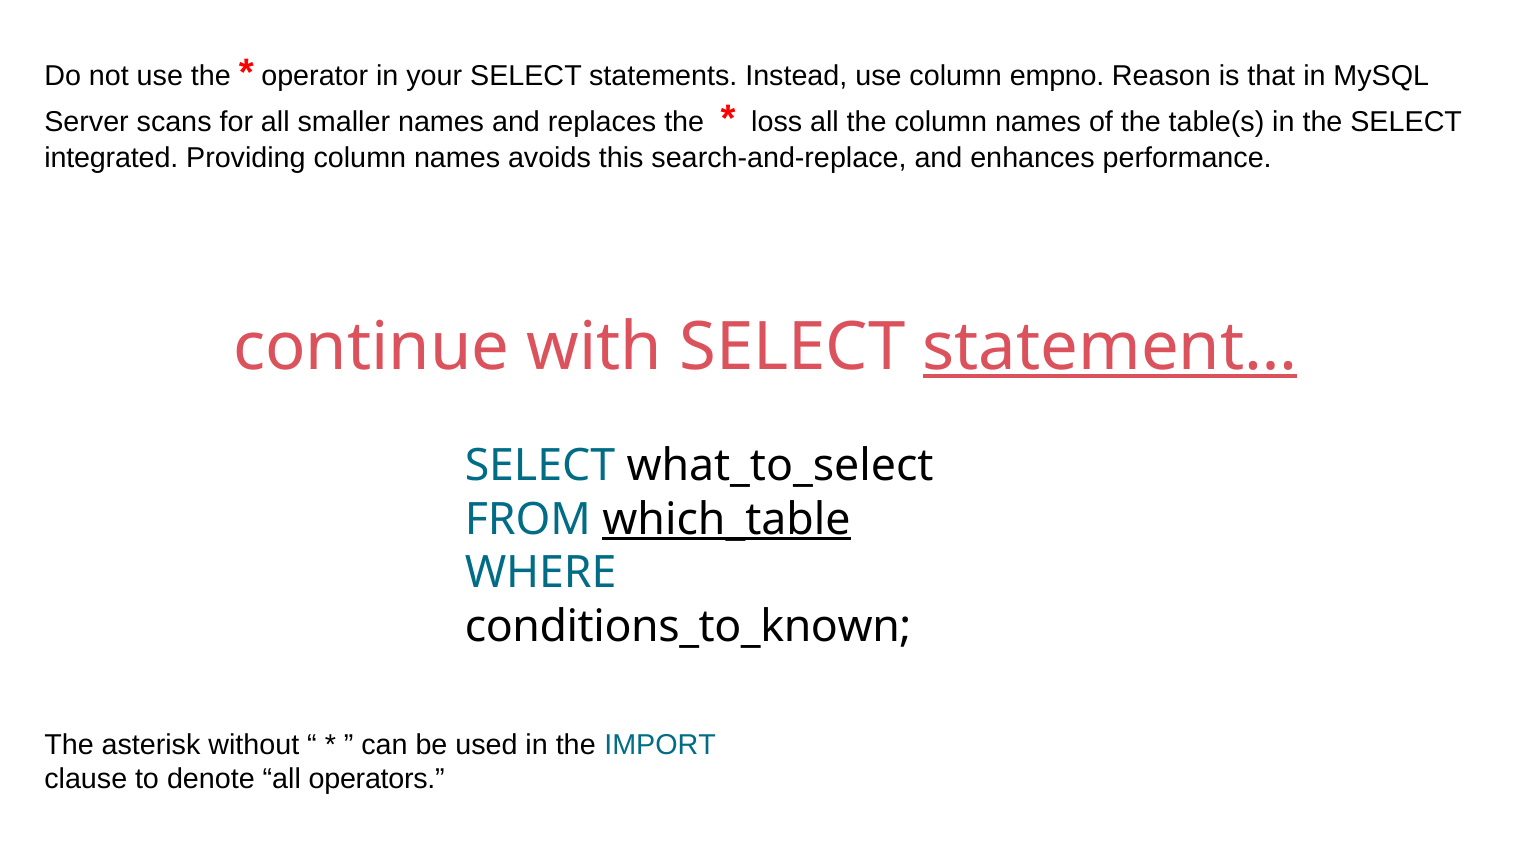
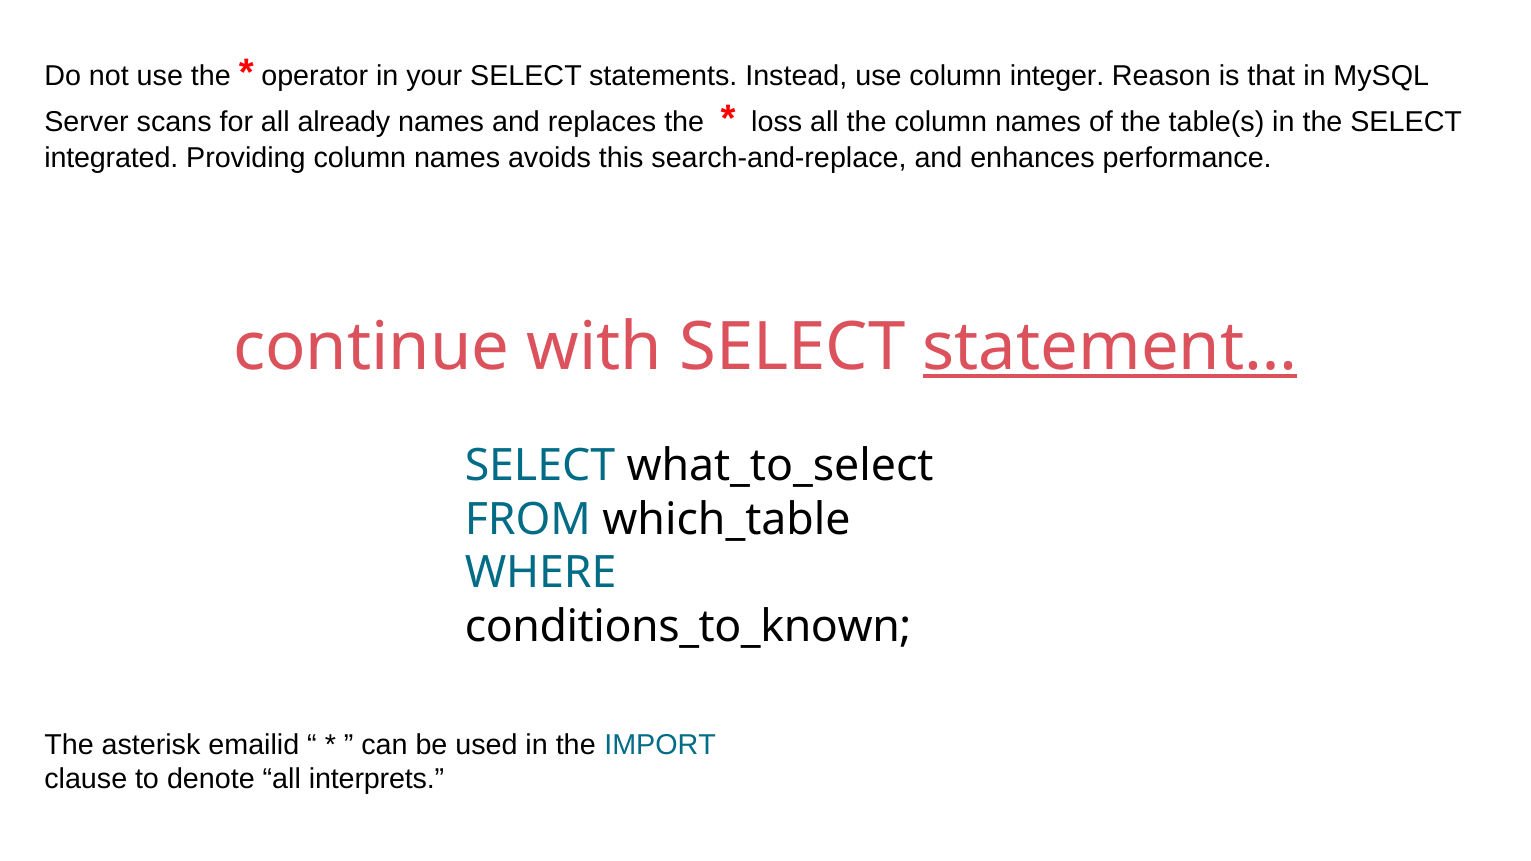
empno: empno -> integer
smaller: smaller -> already
which_table underline: present -> none
without: without -> emailid
operators: operators -> interprets
